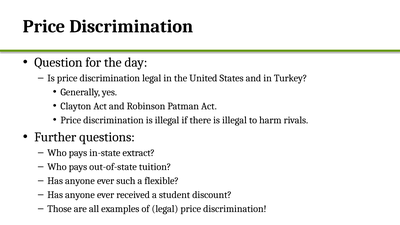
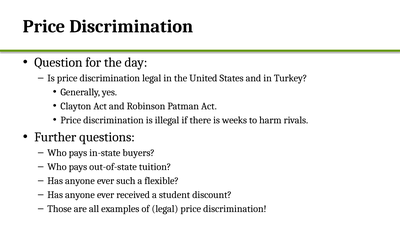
there is illegal: illegal -> weeks
extract: extract -> buyers
